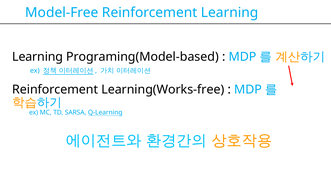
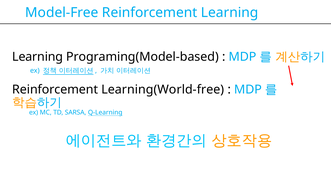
Learning(Works-free: Learning(Works-free -> Learning(World-free
